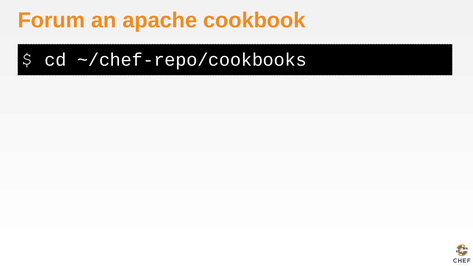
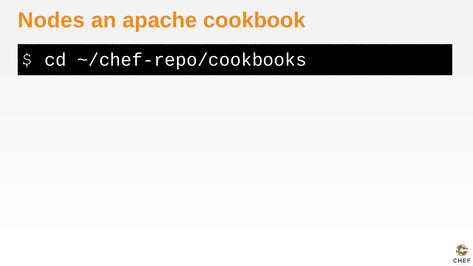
Forum: Forum -> Nodes
